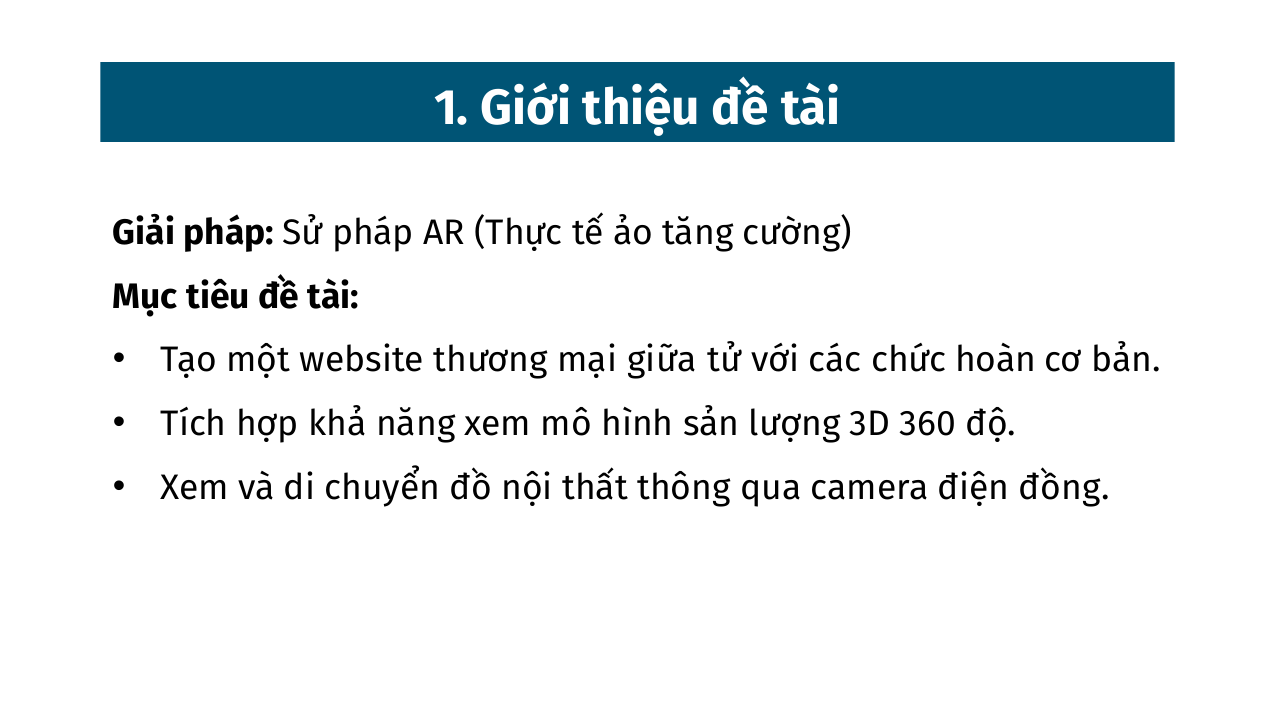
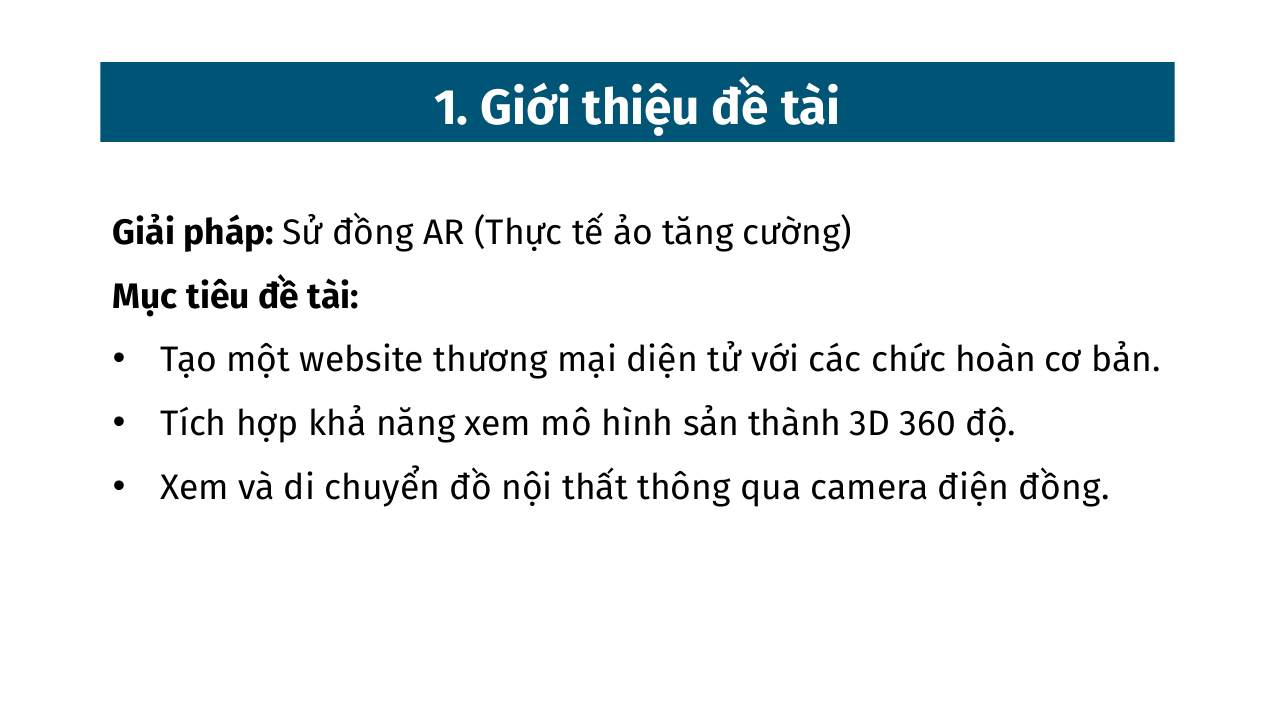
Sử pháp: pháp -> đồng
giữa: giữa -> diện
lượng: lượng -> thành
